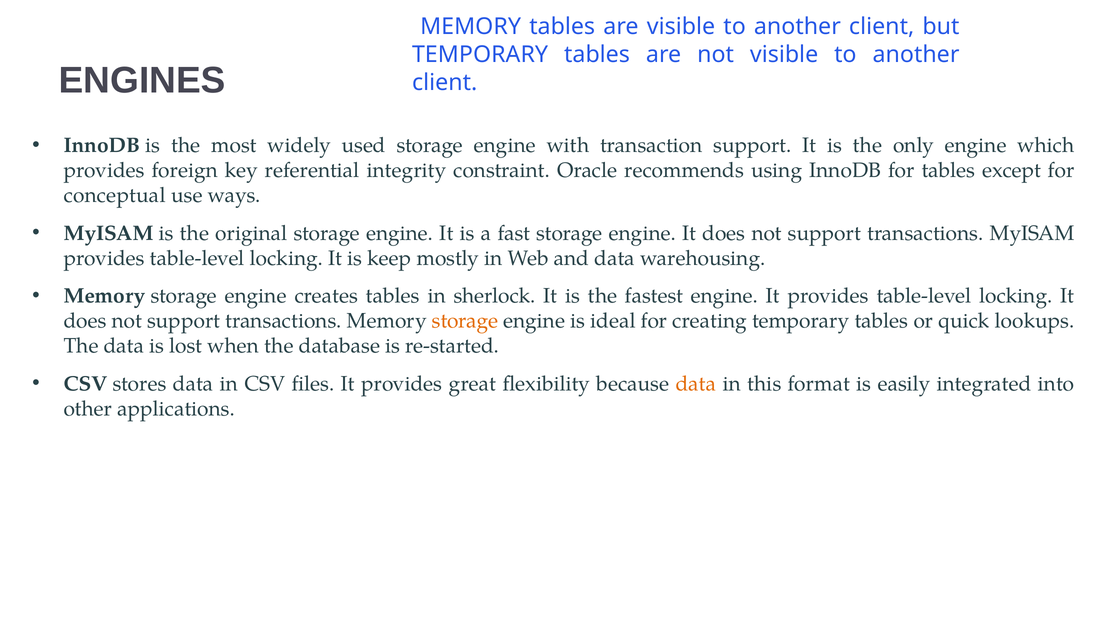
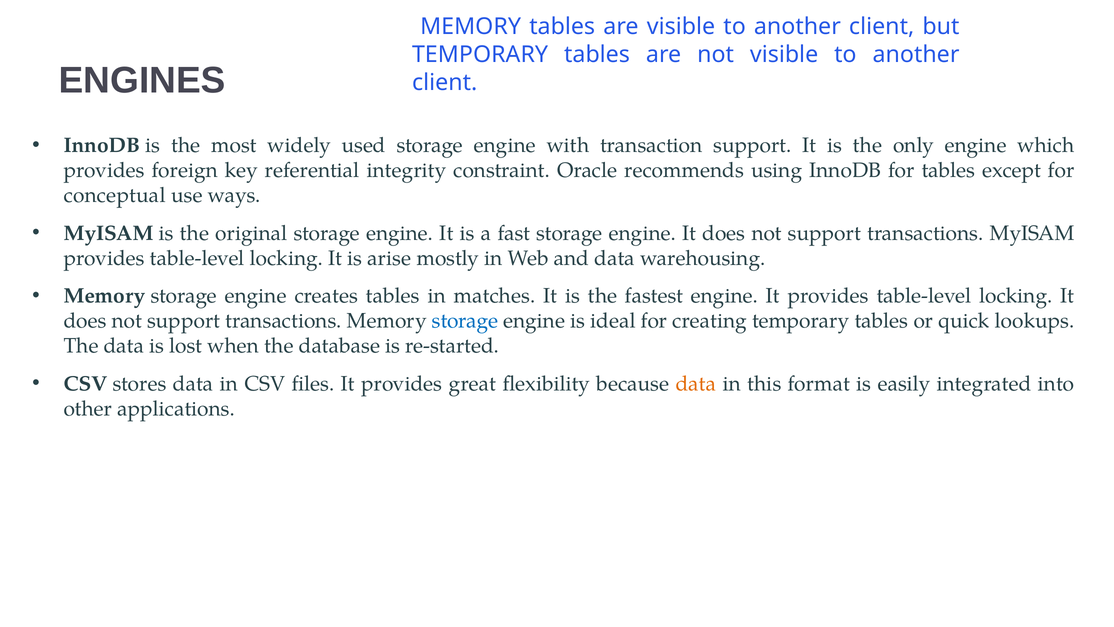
keep: keep -> arise
sherlock: sherlock -> matches
storage at (465, 321) colour: orange -> blue
